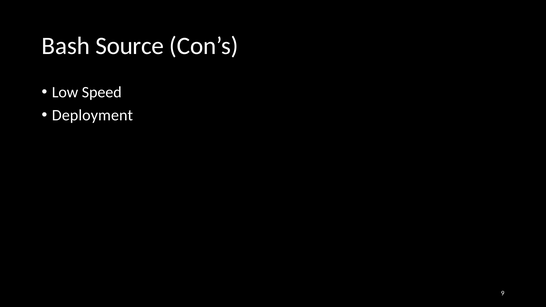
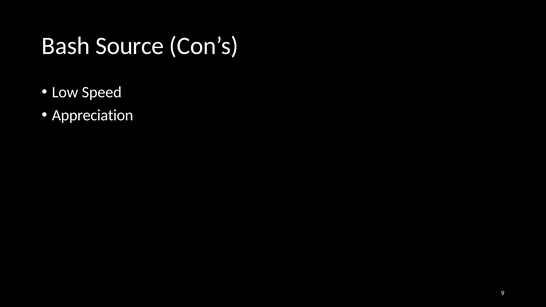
Deployment: Deployment -> Appreciation
